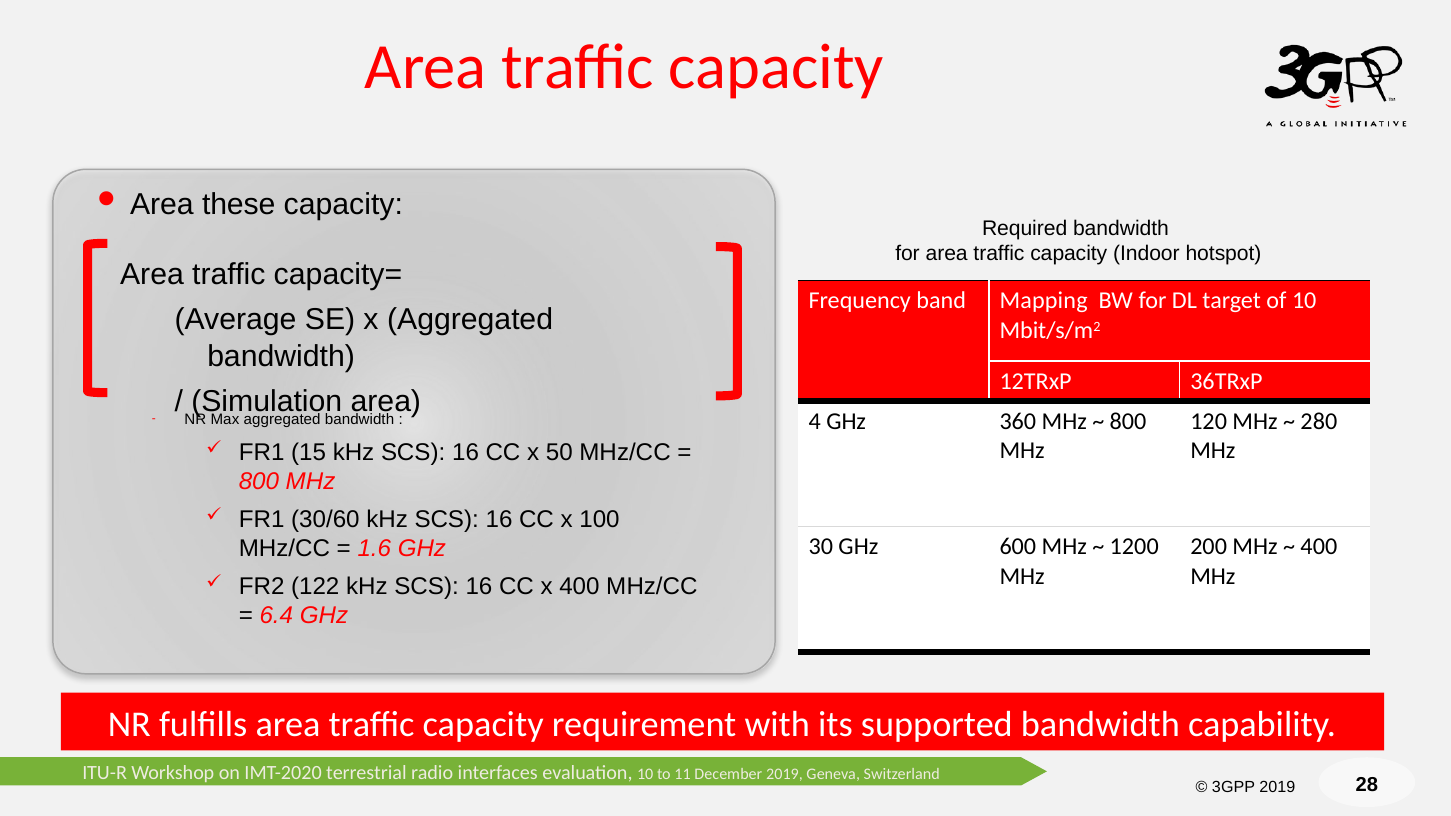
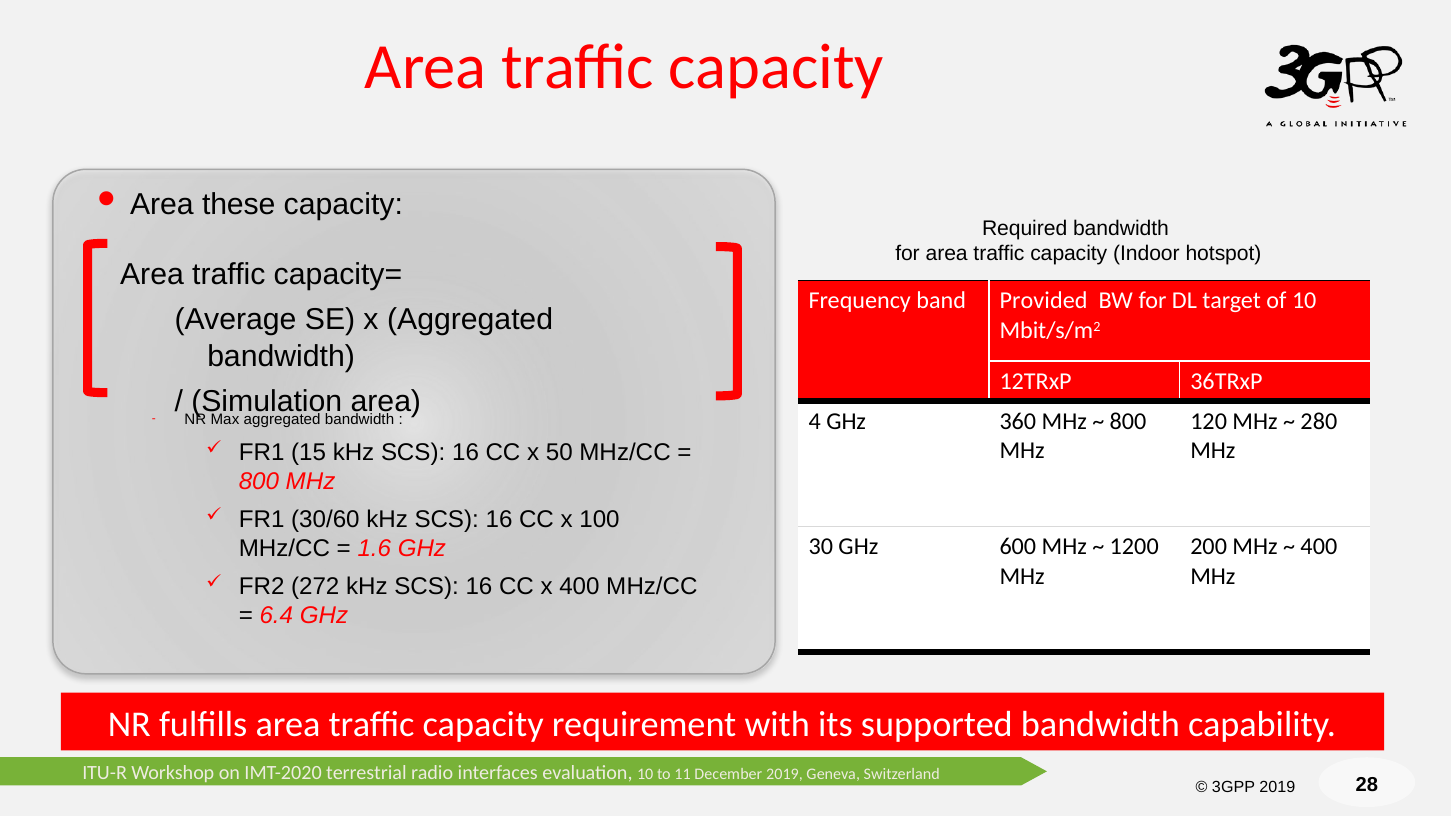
Mapping: Mapping -> Provided
122: 122 -> 272
